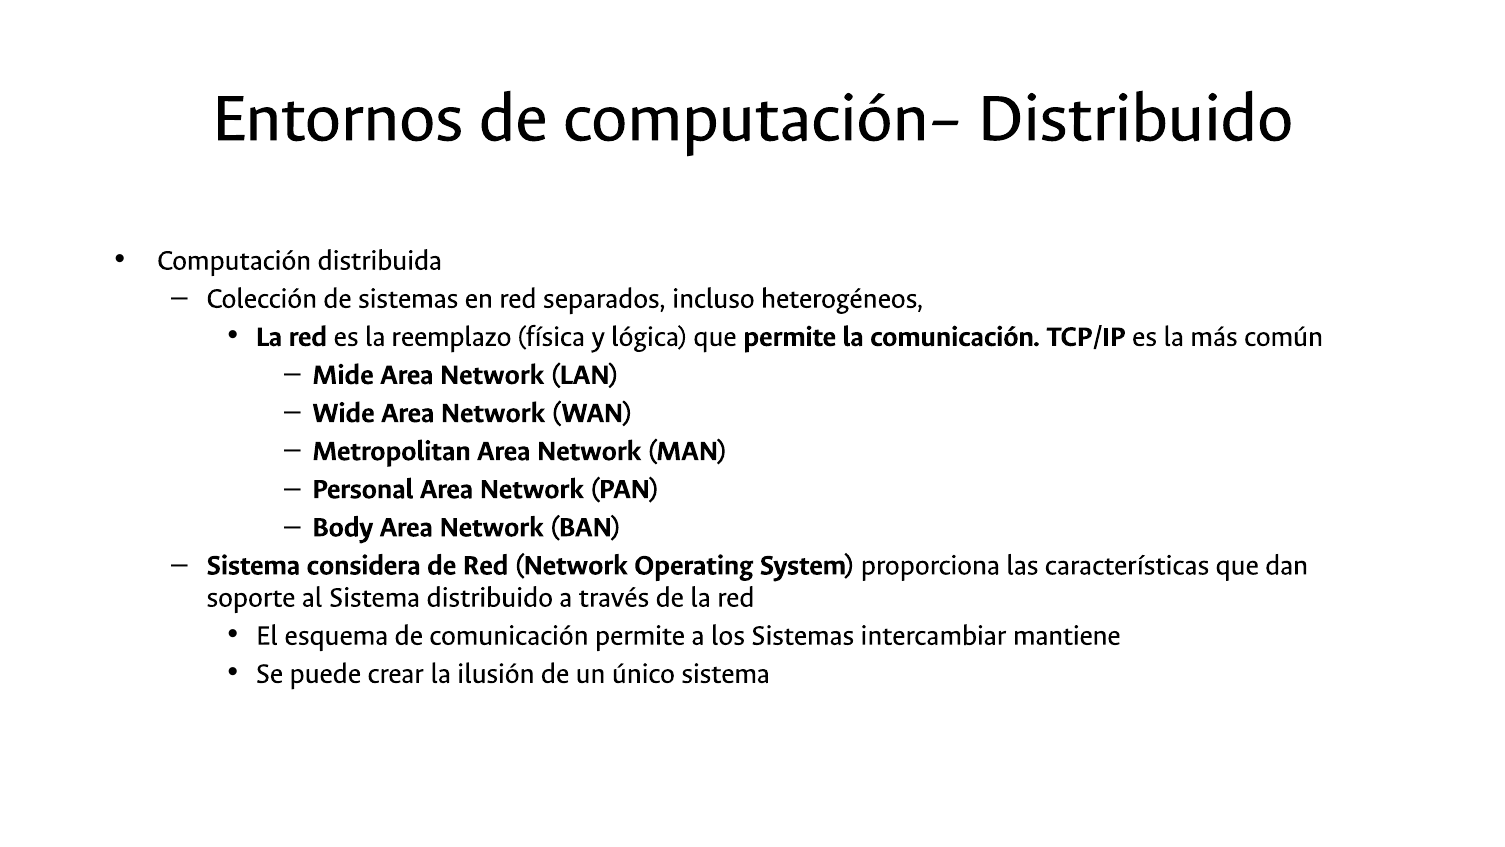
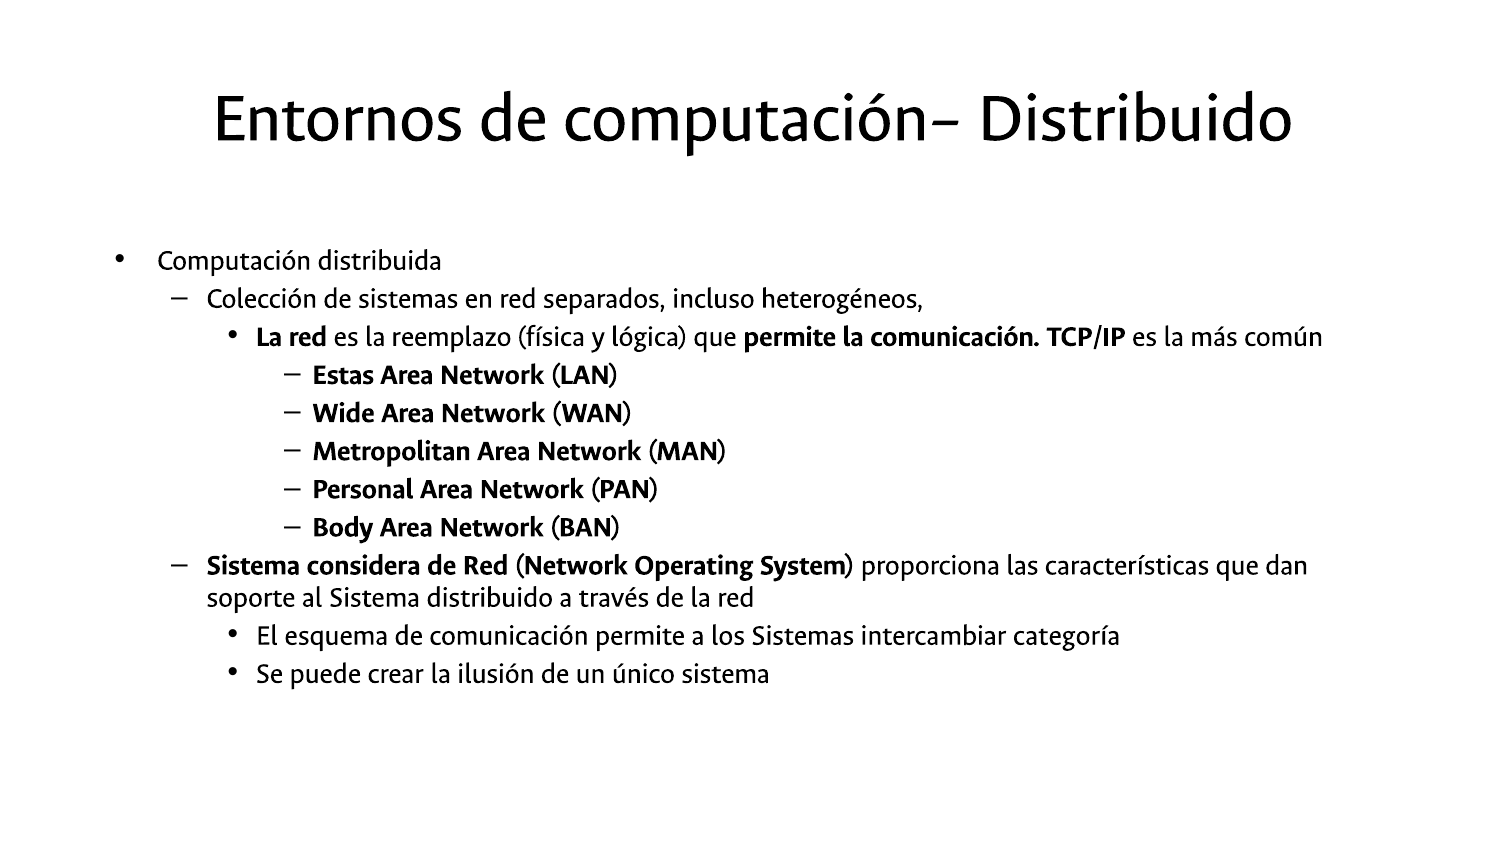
Mide: Mide -> Estas
mantiene: mantiene -> categoría
